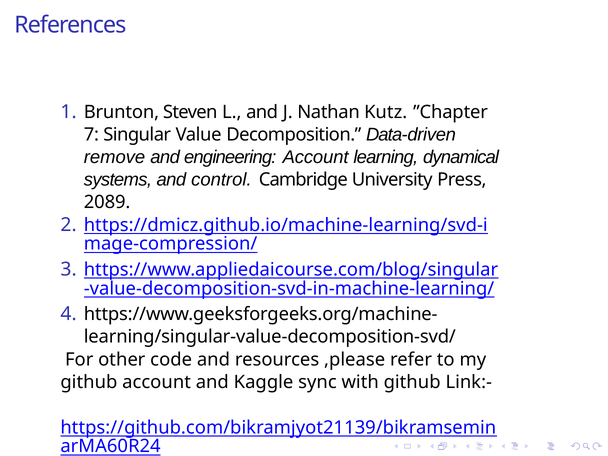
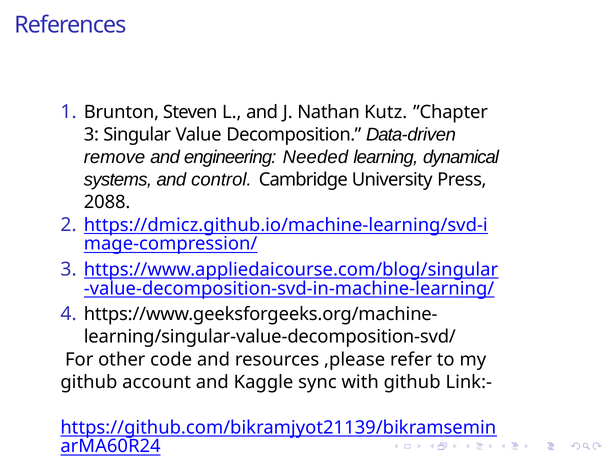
7 at (91, 135): 7 -> 3
engineering Account: Account -> Needed
2089: 2089 -> 2088
